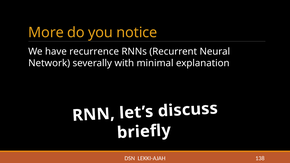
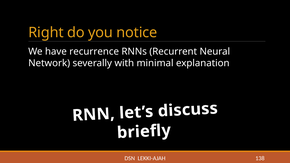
More: More -> Right
